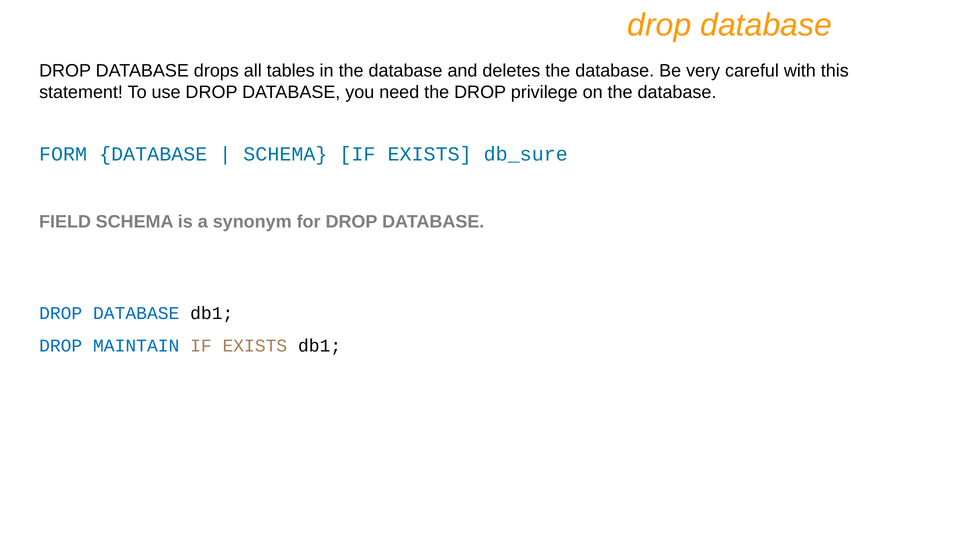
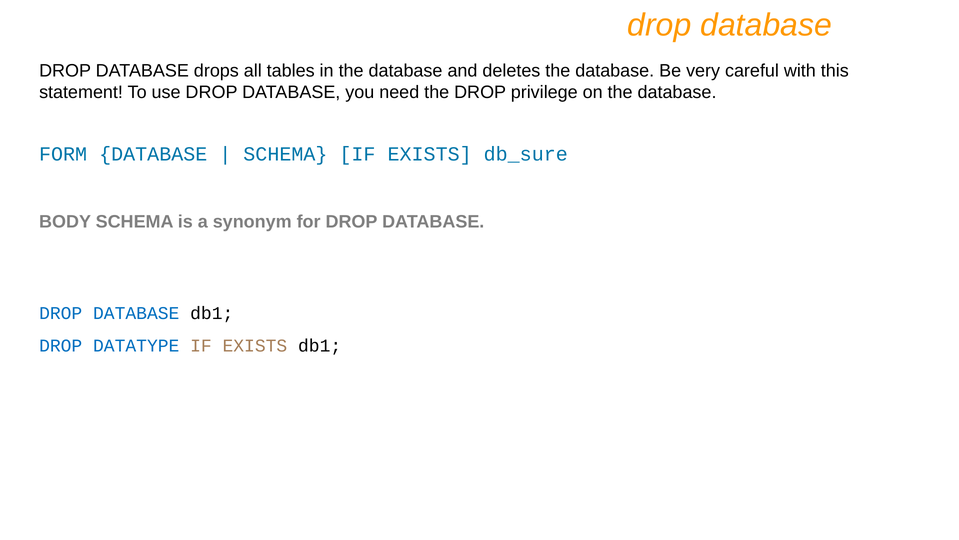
FIELD: FIELD -> BODY
MAINTAIN: MAINTAIN -> DATATYPE
